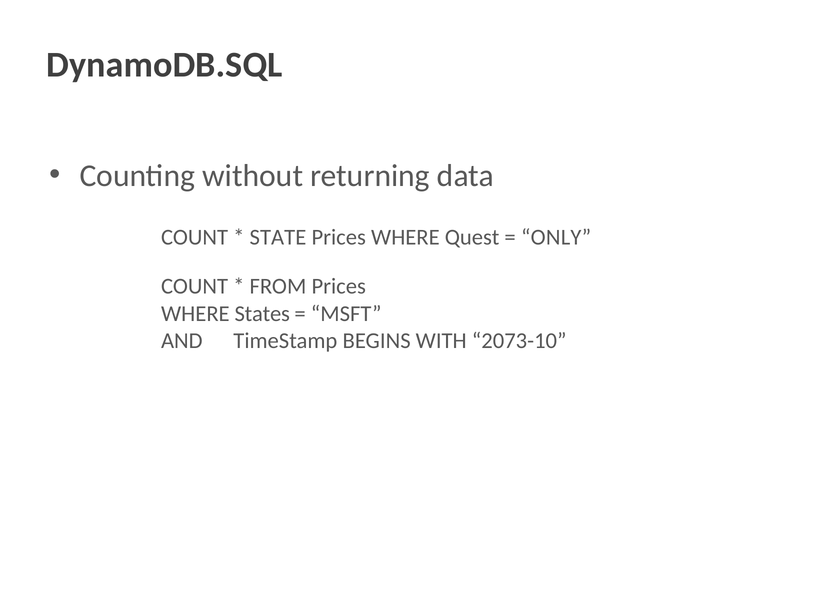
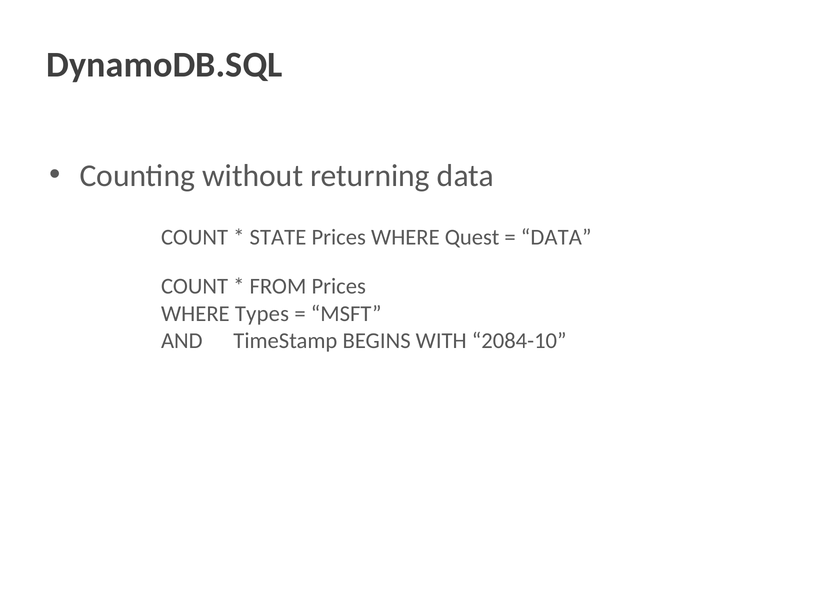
ONLY at (556, 237): ONLY -> DATA
States: States -> Types
2073-10: 2073-10 -> 2084-10
